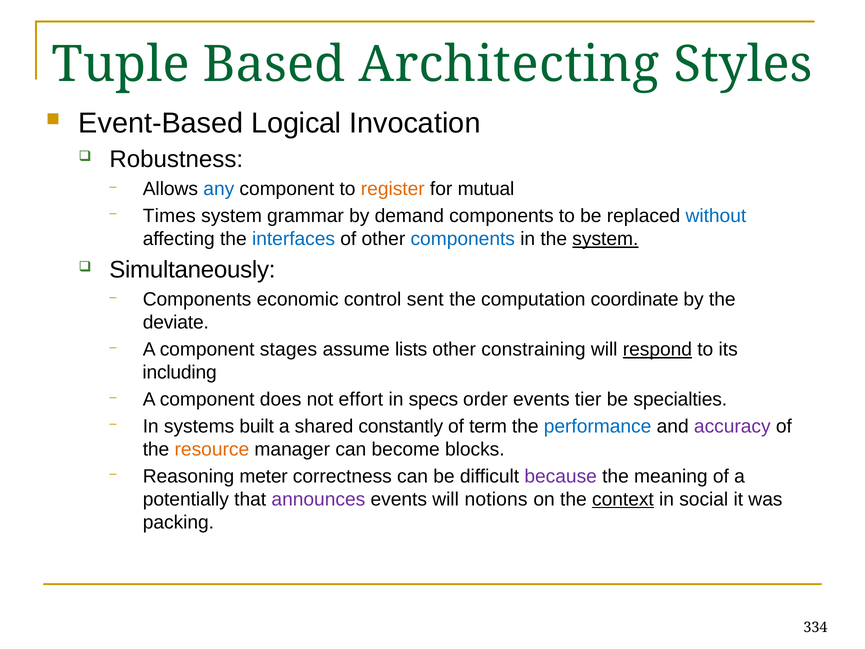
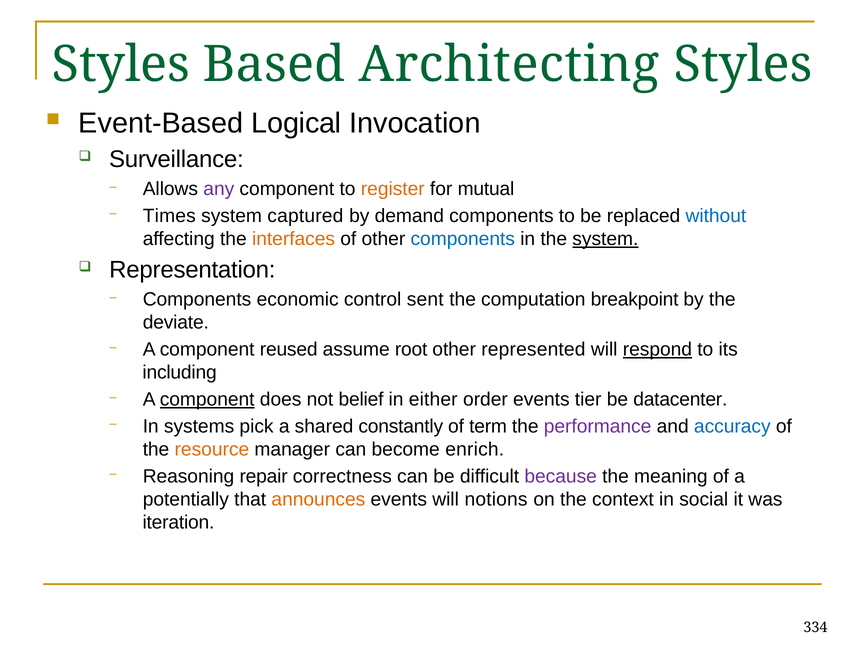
Tuple at (121, 64): Tuple -> Styles
Robustness: Robustness -> Surveillance
any colour: blue -> purple
grammar: grammar -> captured
interfaces colour: blue -> orange
Simultaneously: Simultaneously -> Representation
coordinate: coordinate -> breakpoint
stages: stages -> reused
lists: lists -> root
constraining: constraining -> represented
component at (207, 399) underline: none -> present
effort: effort -> belief
specs: specs -> either
specialties: specialties -> datacenter
built: built -> pick
performance colour: blue -> purple
accuracy colour: purple -> blue
blocks: blocks -> enrich
meter: meter -> repair
announces colour: purple -> orange
context underline: present -> none
packing: packing -> iteration
